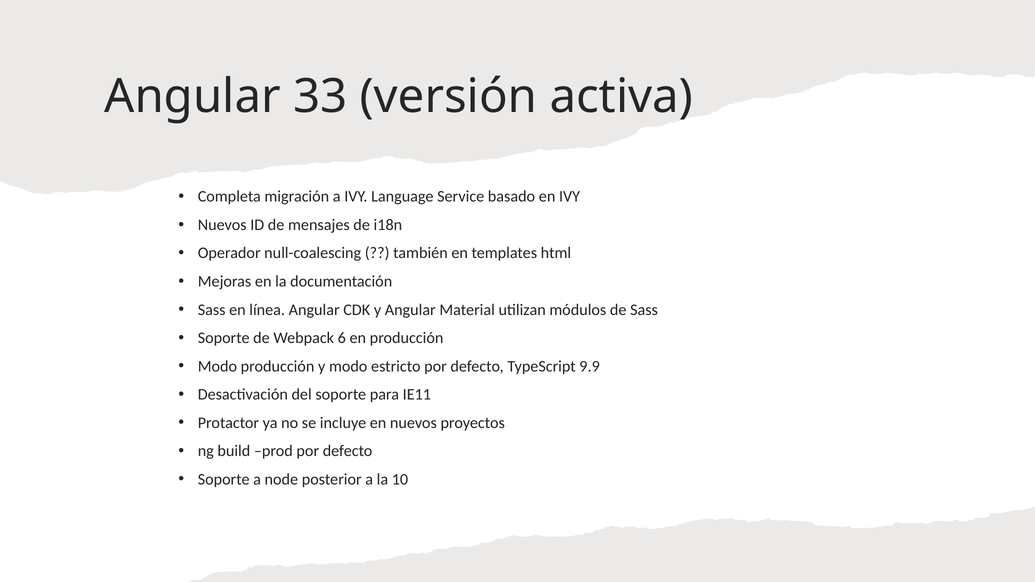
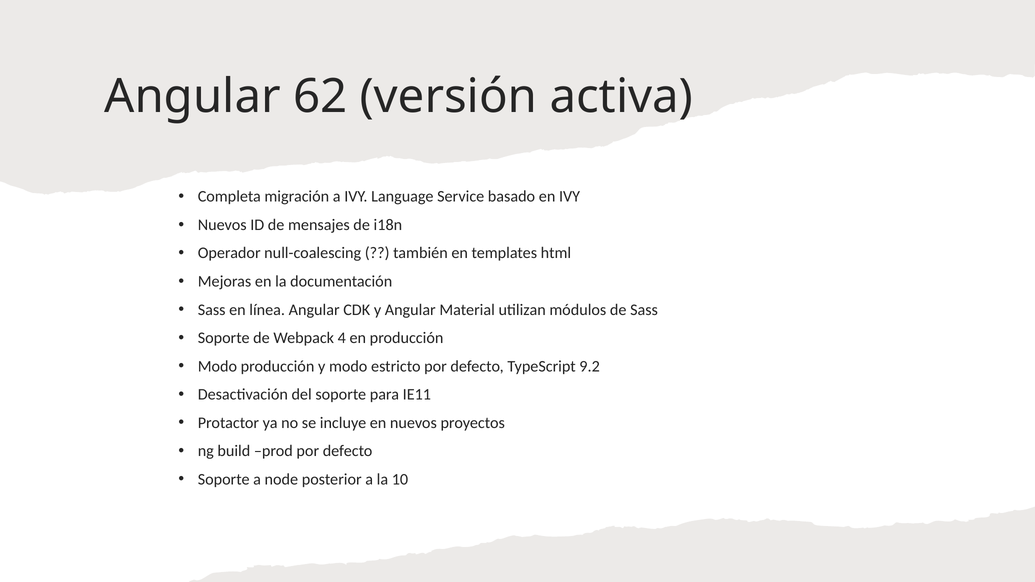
33: 33 -> 62
6: 6 -> 4
9.9: 9.9 -> 9.2
